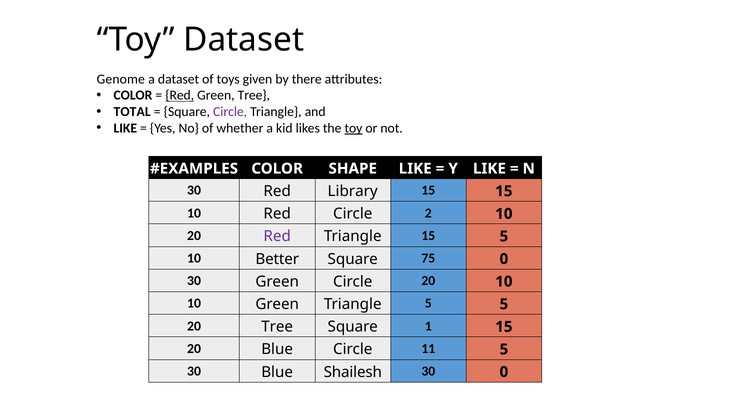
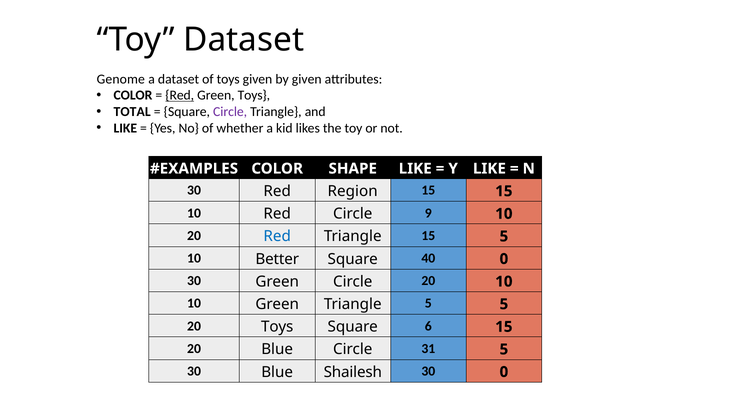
by there: there -> given
Green Tree: Tree -> Toys
toy at (353, 128) underline: present -> none
Library: Library -> Region
2: 2 -> 9
Red at (277, 236) colour: purple -> blue
75: 75 -> 40
20 Tree: Tree -> Toys
1: 1 -> 6
11: 11 -> 31
